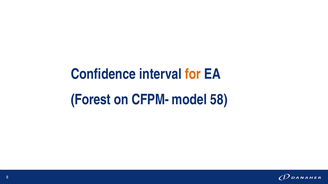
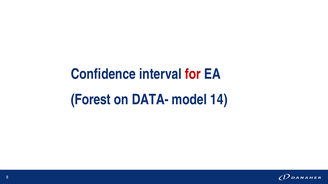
for colour: orange -> red
CFPM-: CFPM- -> DATA-
58: 58 -> 14
